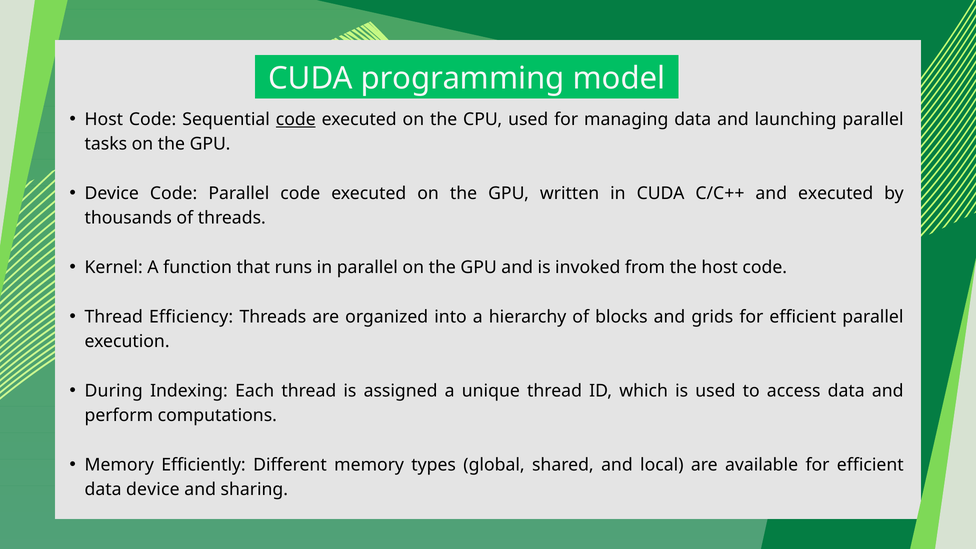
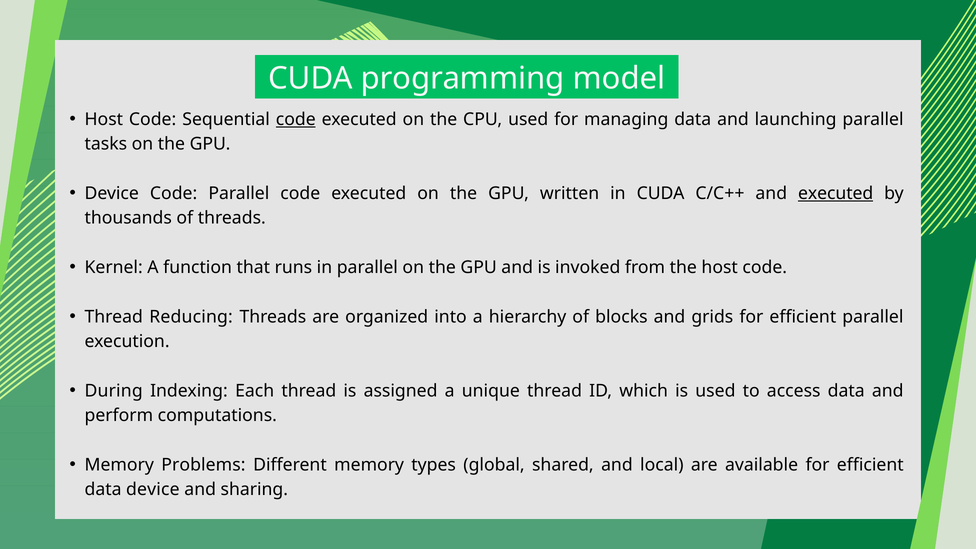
executed at (836, 193) underline: none -> present
Efficiency: Efficiency -> Reducing
Efficiently: Efficiently -> Problems
